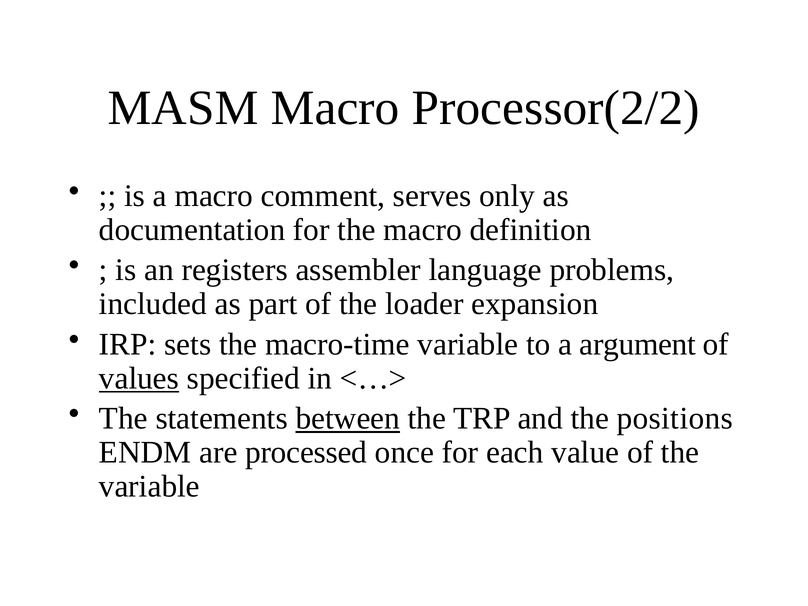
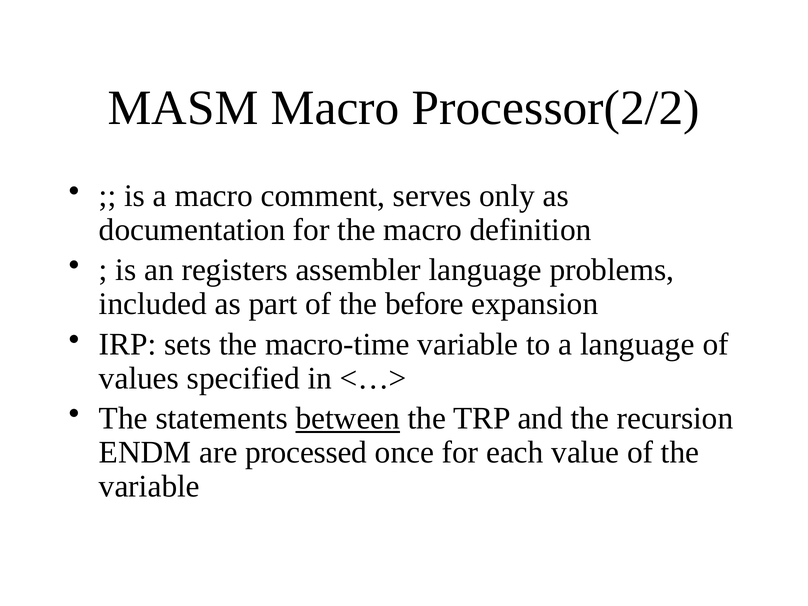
loader: loader -> before
a argument: argument -> language
values underline: present -> none
positions: positions -> recursion
